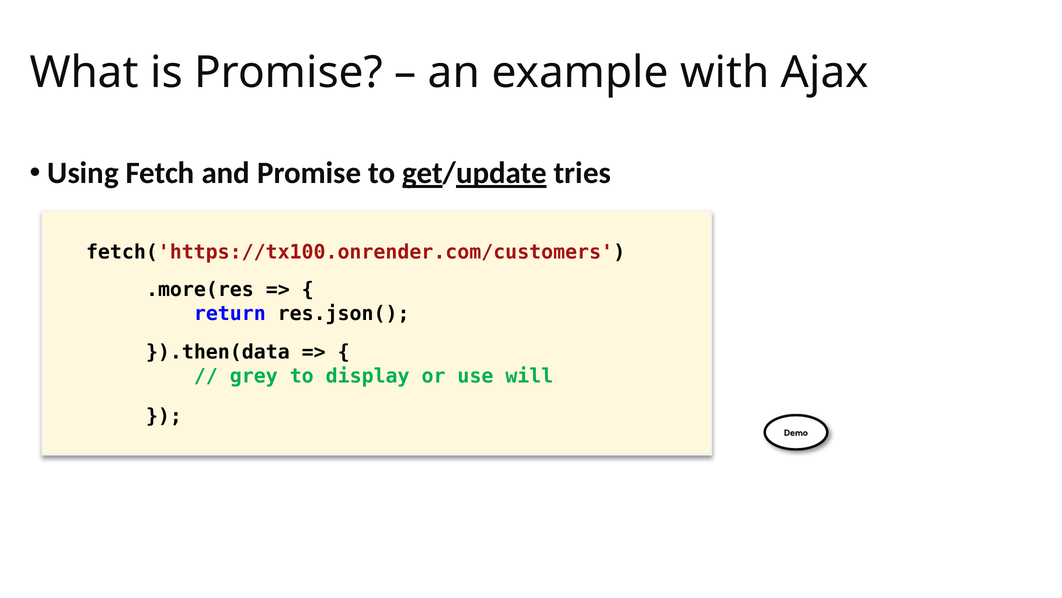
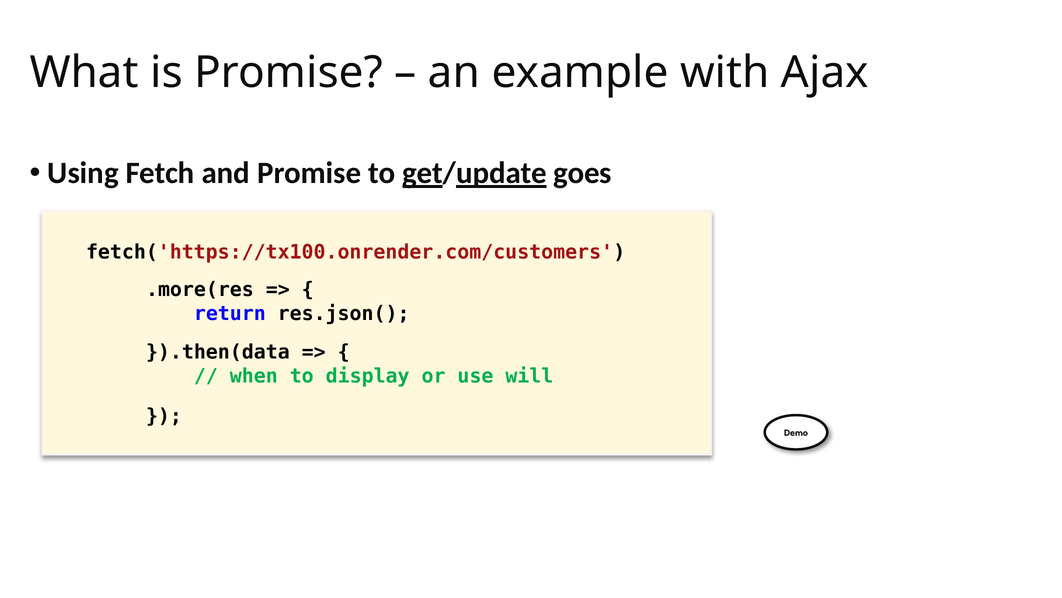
tries: tries -> goes
grey: grey -> when
